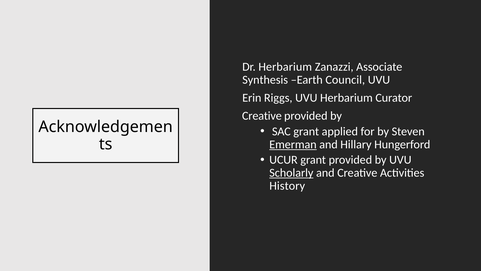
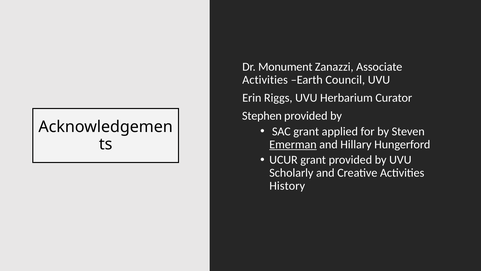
Dr Herbarium: Herbarium -> Monument
Synthesis at (265, 80): Synthesis -> Activities
Creative at (262, 116): Creative -> Stephen
Scholarly underline: present -> none
